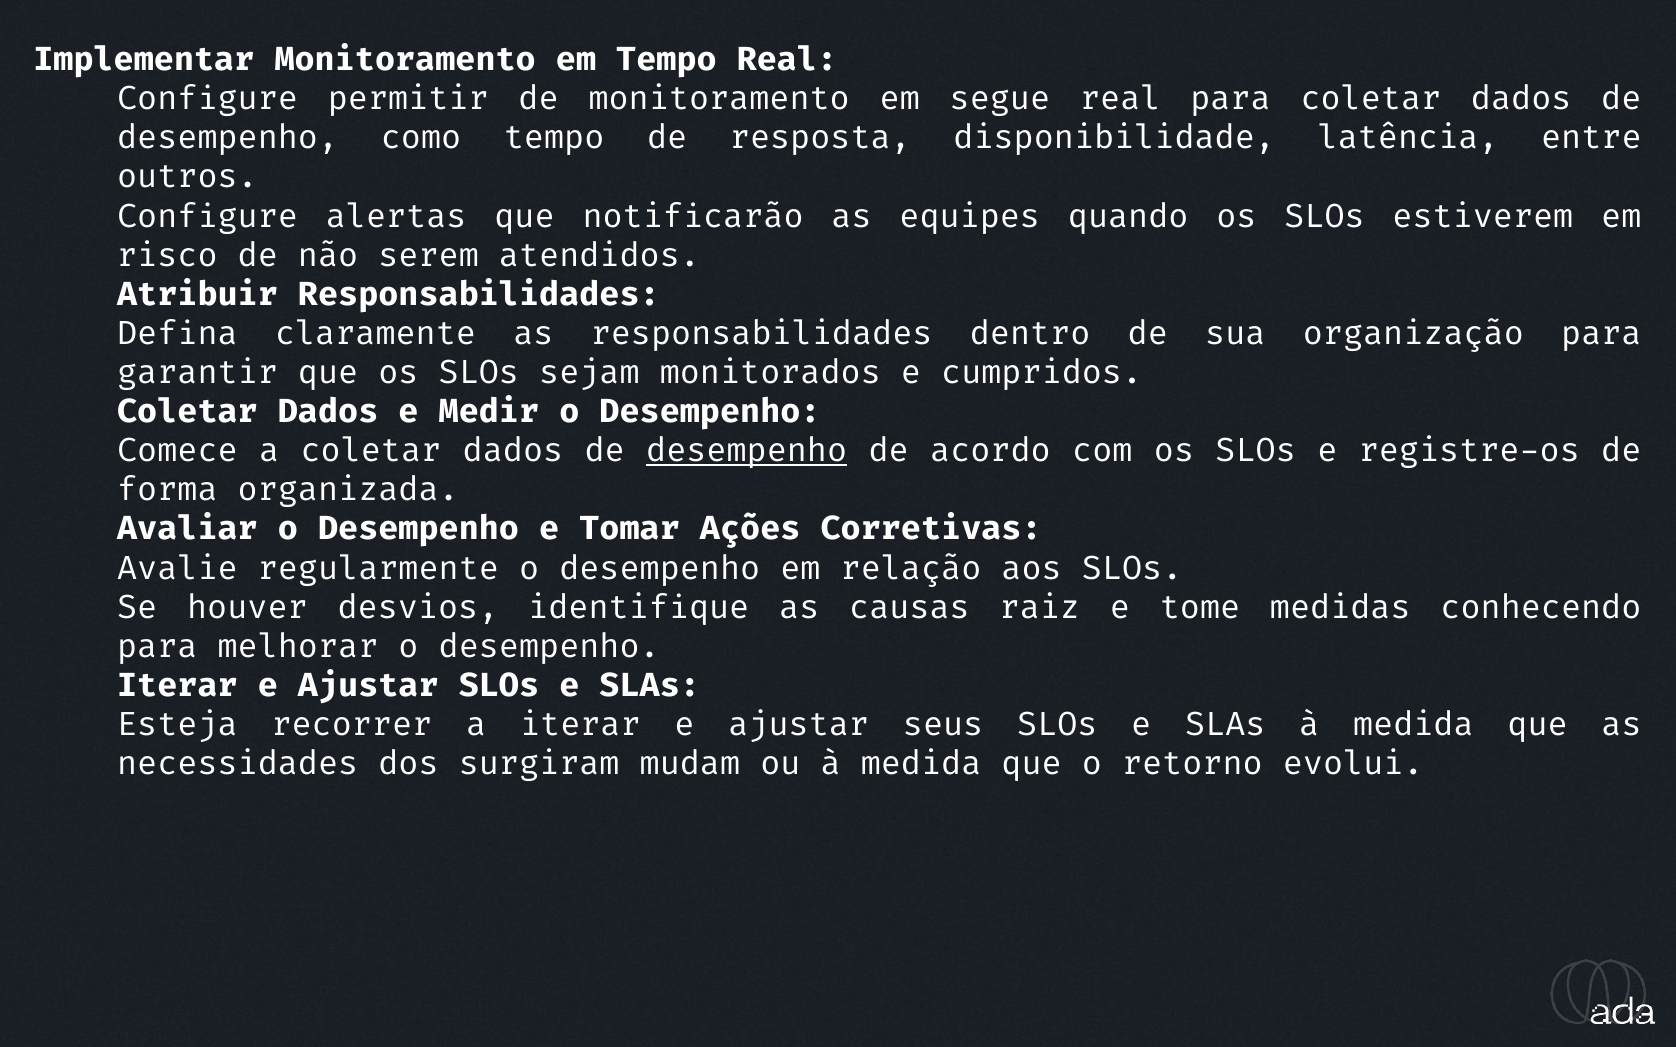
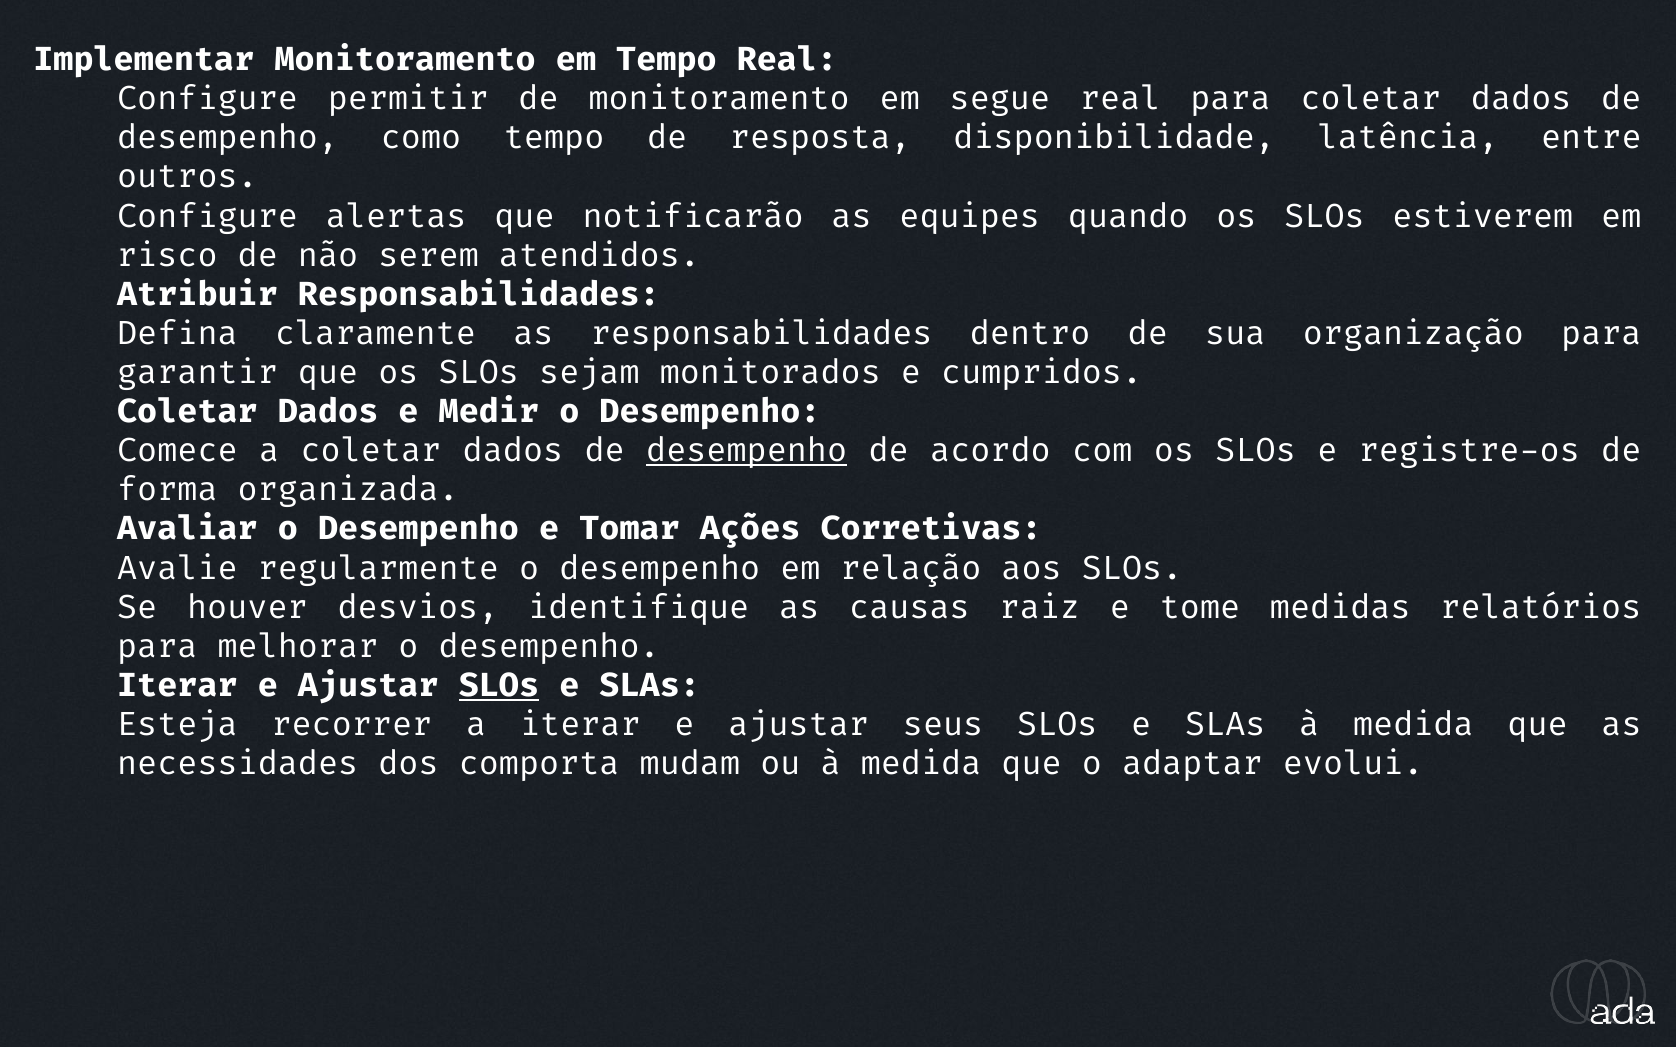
conhecendo: conhecendo -> relatórios
SLOs at (499, 686) underline: none -> present
surgiram: surgiram -> comporta
retorno: retorno -> adaptar
